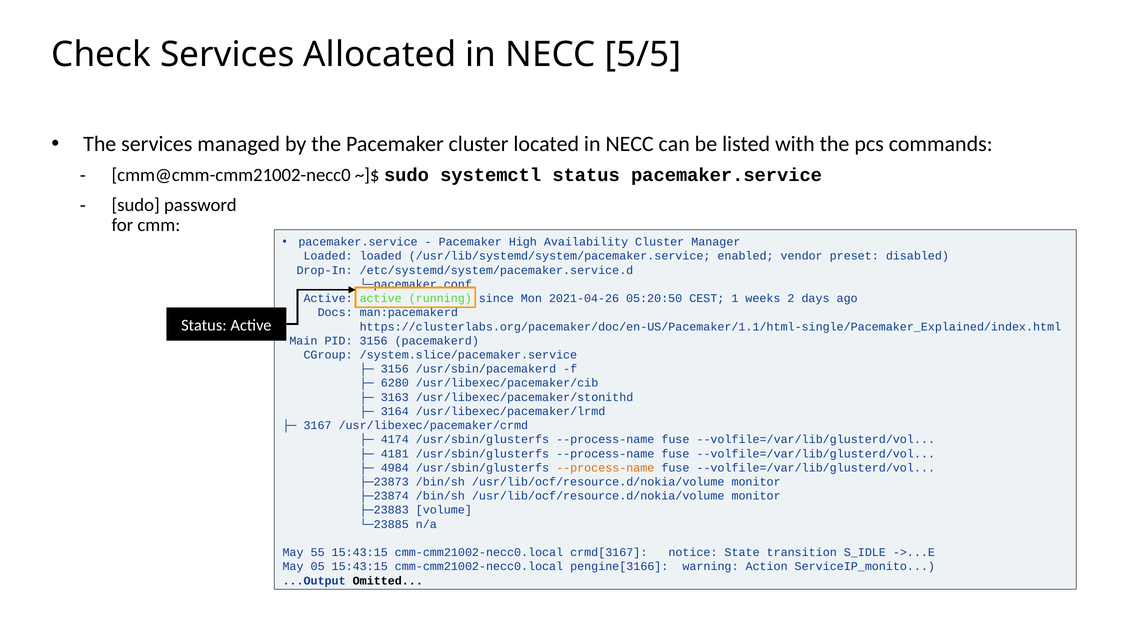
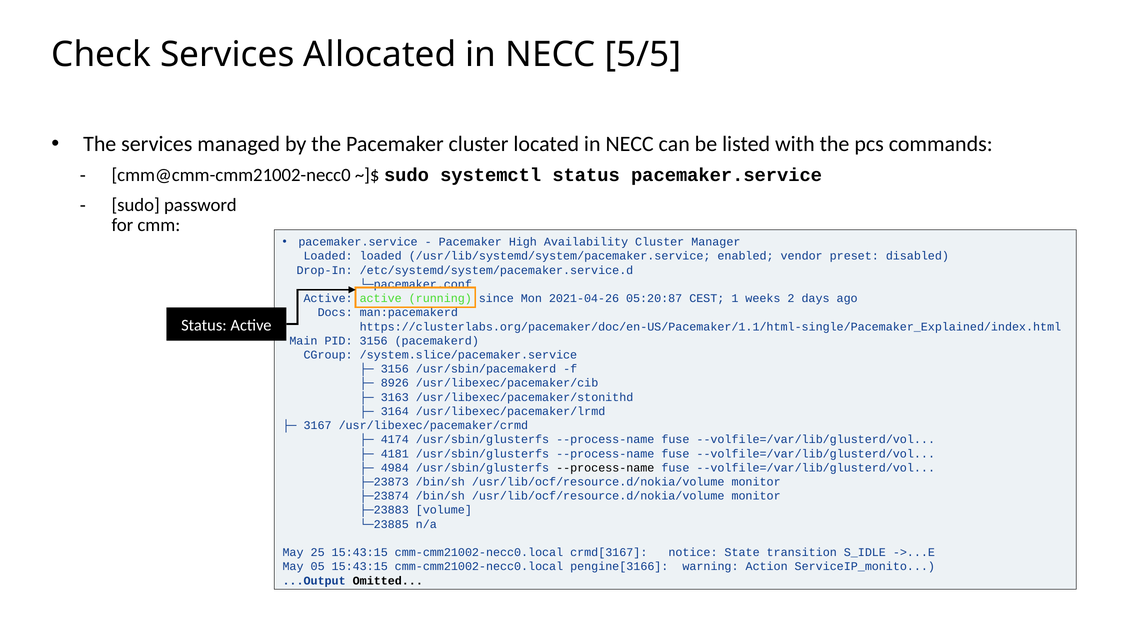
05:20:50: 05:20:50 -> 05:20:87
6280: 6280 -> 8926
--process-name at (605, 468) colour: orange -> black
55: 55 -> 25
